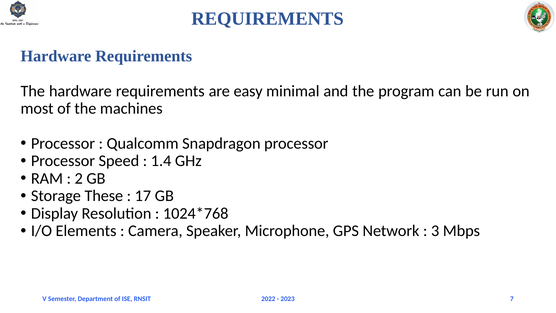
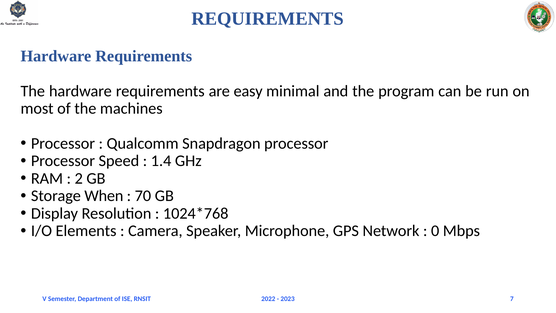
These: These -> When
17: 17 -> 70
3: 3 -> 0
